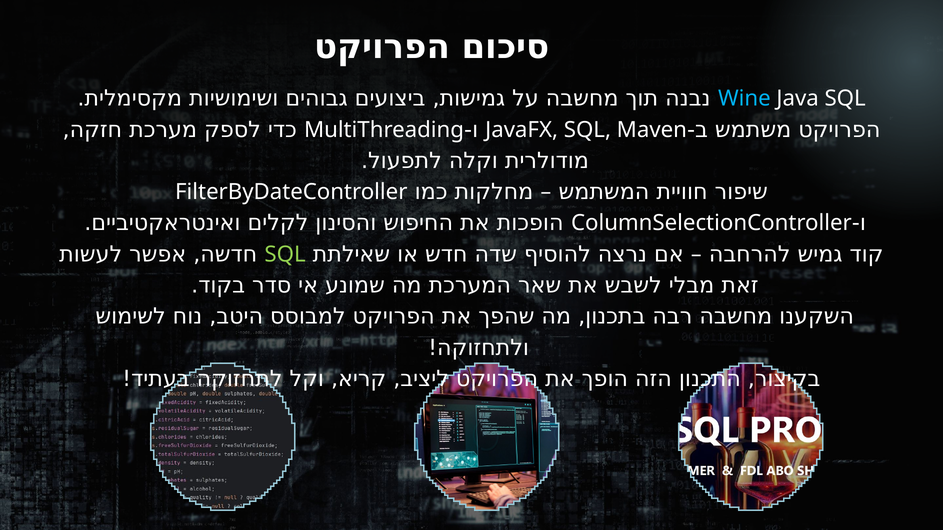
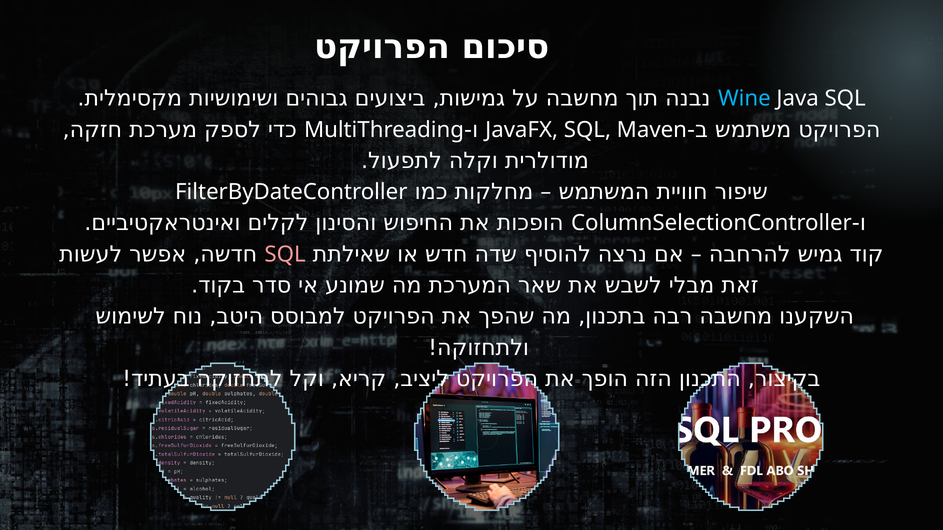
SQL at (285, 255) colour: light green -> pink
